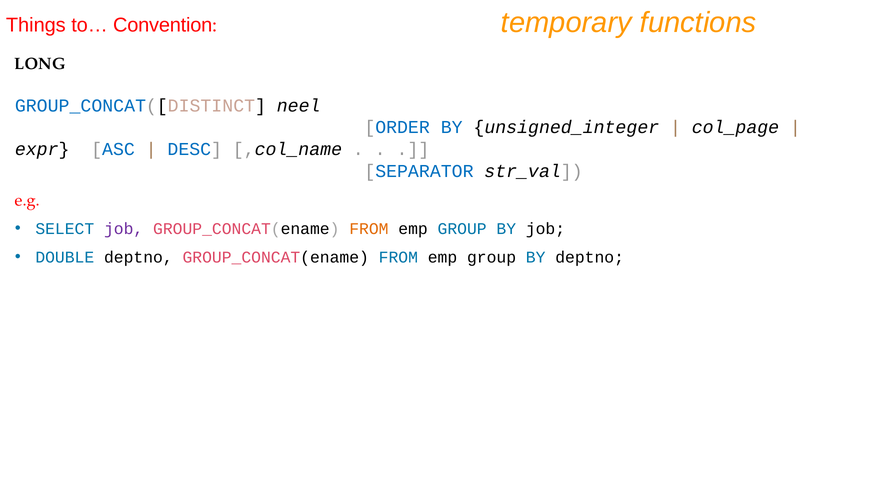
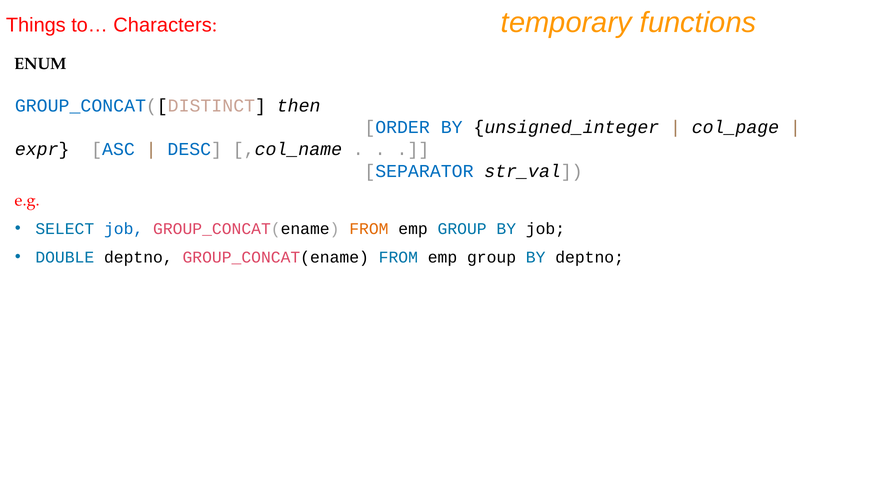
Convention: Convention -> Characters
LONG: LONG -> ENUM
neel: neel -> then
job at (124, 229) colour: purple -> blue
